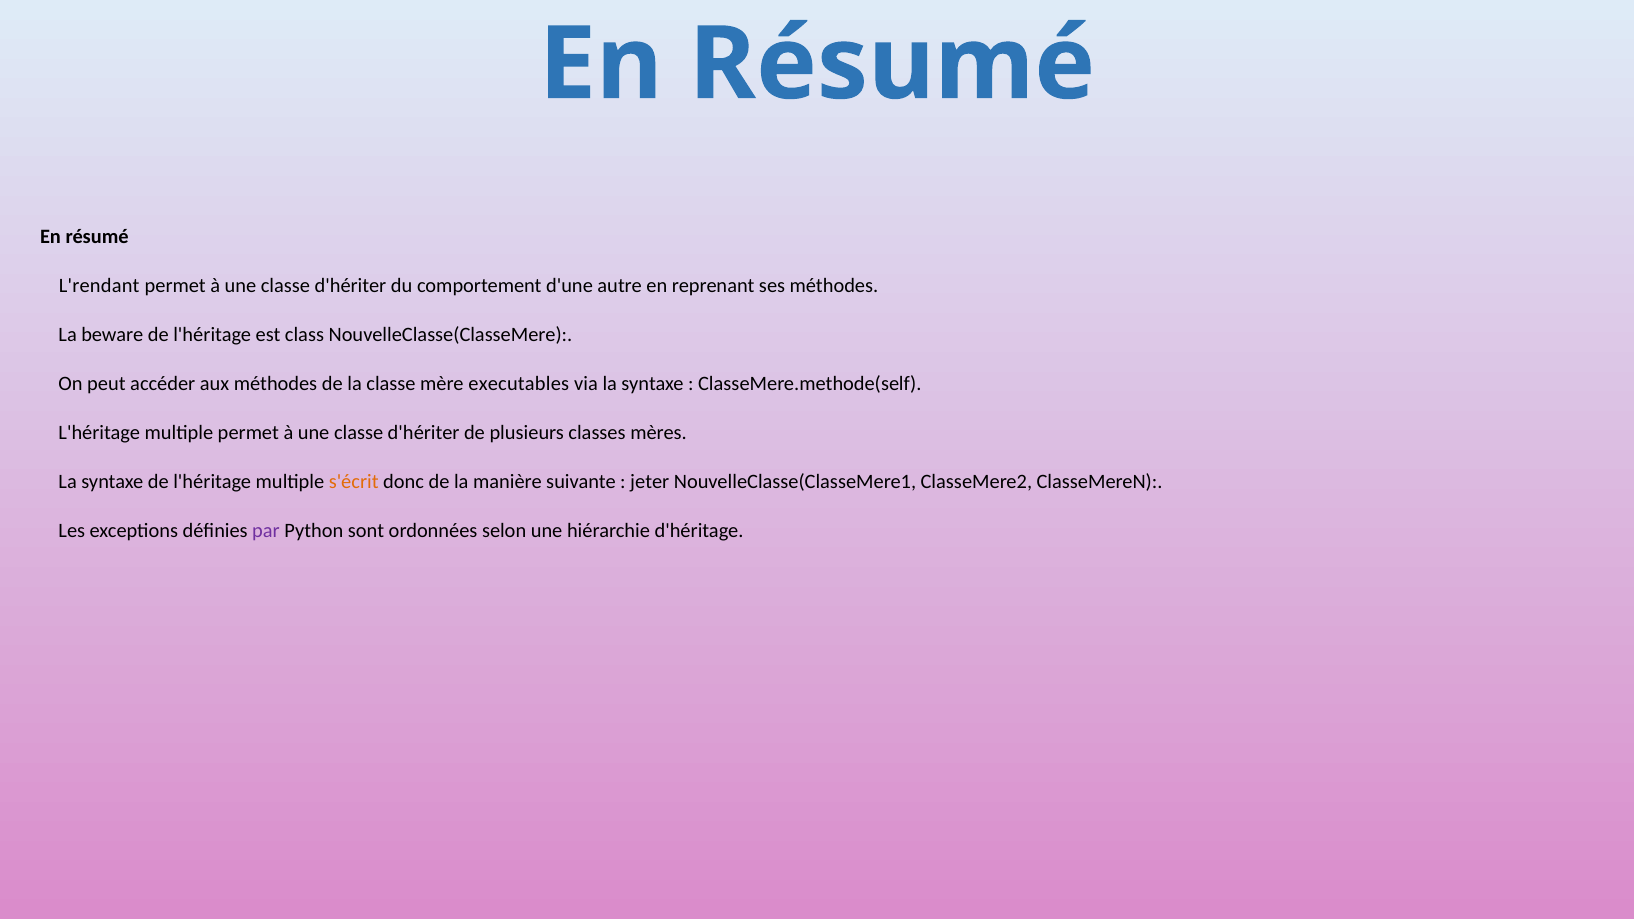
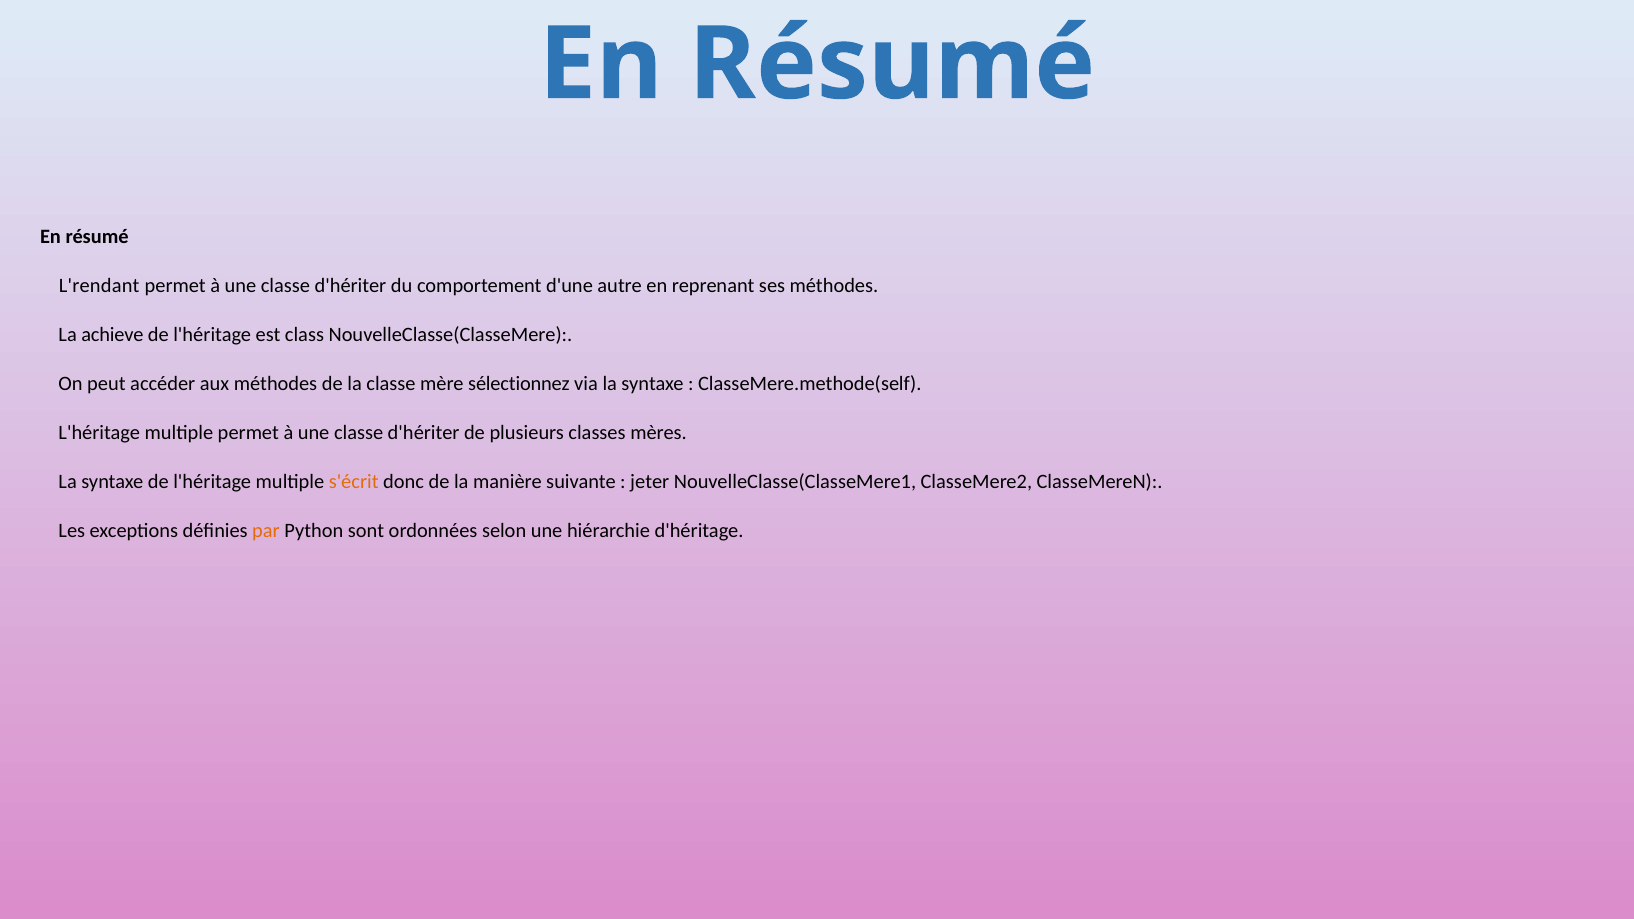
beware: beware -> achieve
executables: executables -> sélectionnez
par colour: purple -> orange
